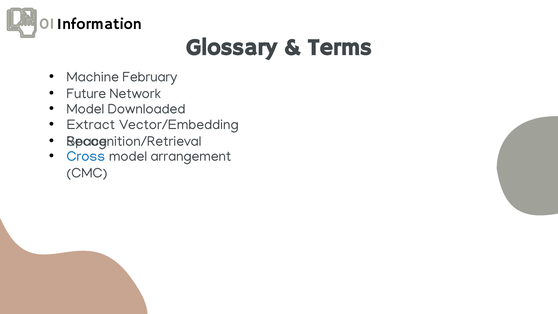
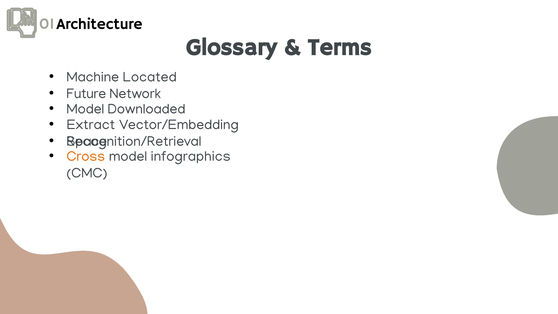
Information: Information -> Architecture
February: February -> Located
Cross colour: blue -> orange
arrangement: arrangement -> infographics
